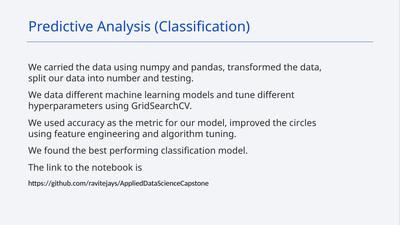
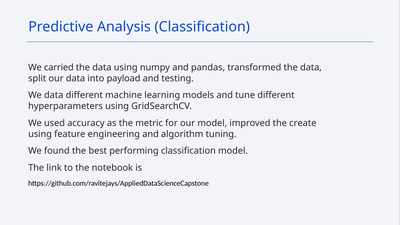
number: number -> payload
circles: circles -> create
